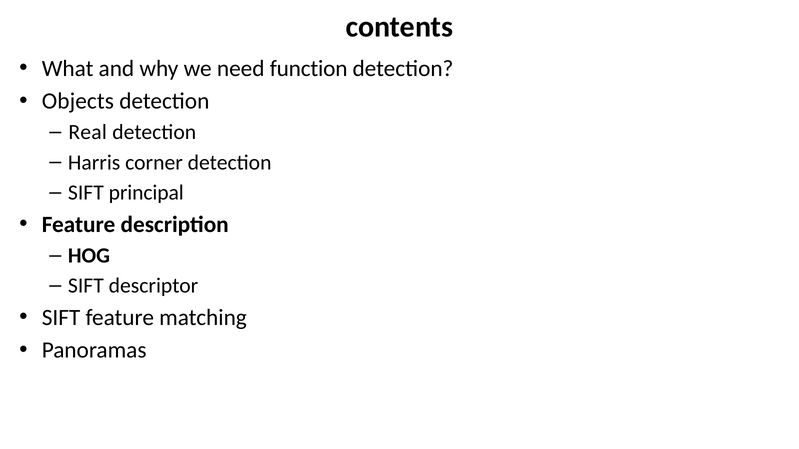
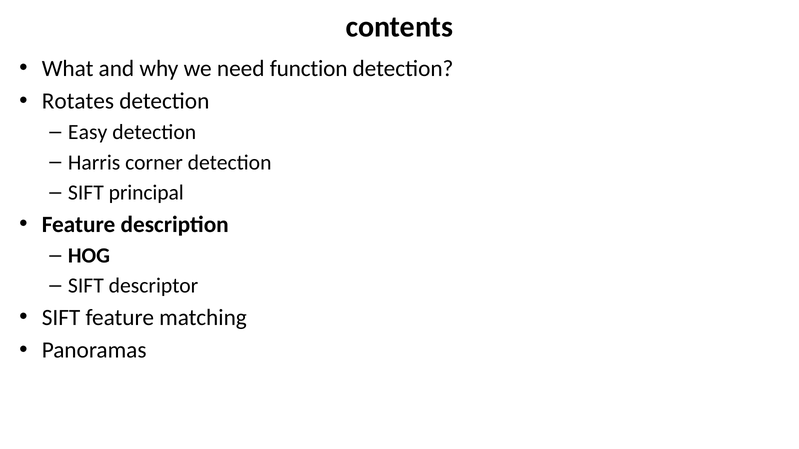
Objects: Objects -> Rotates
Real: Real -> Easy
